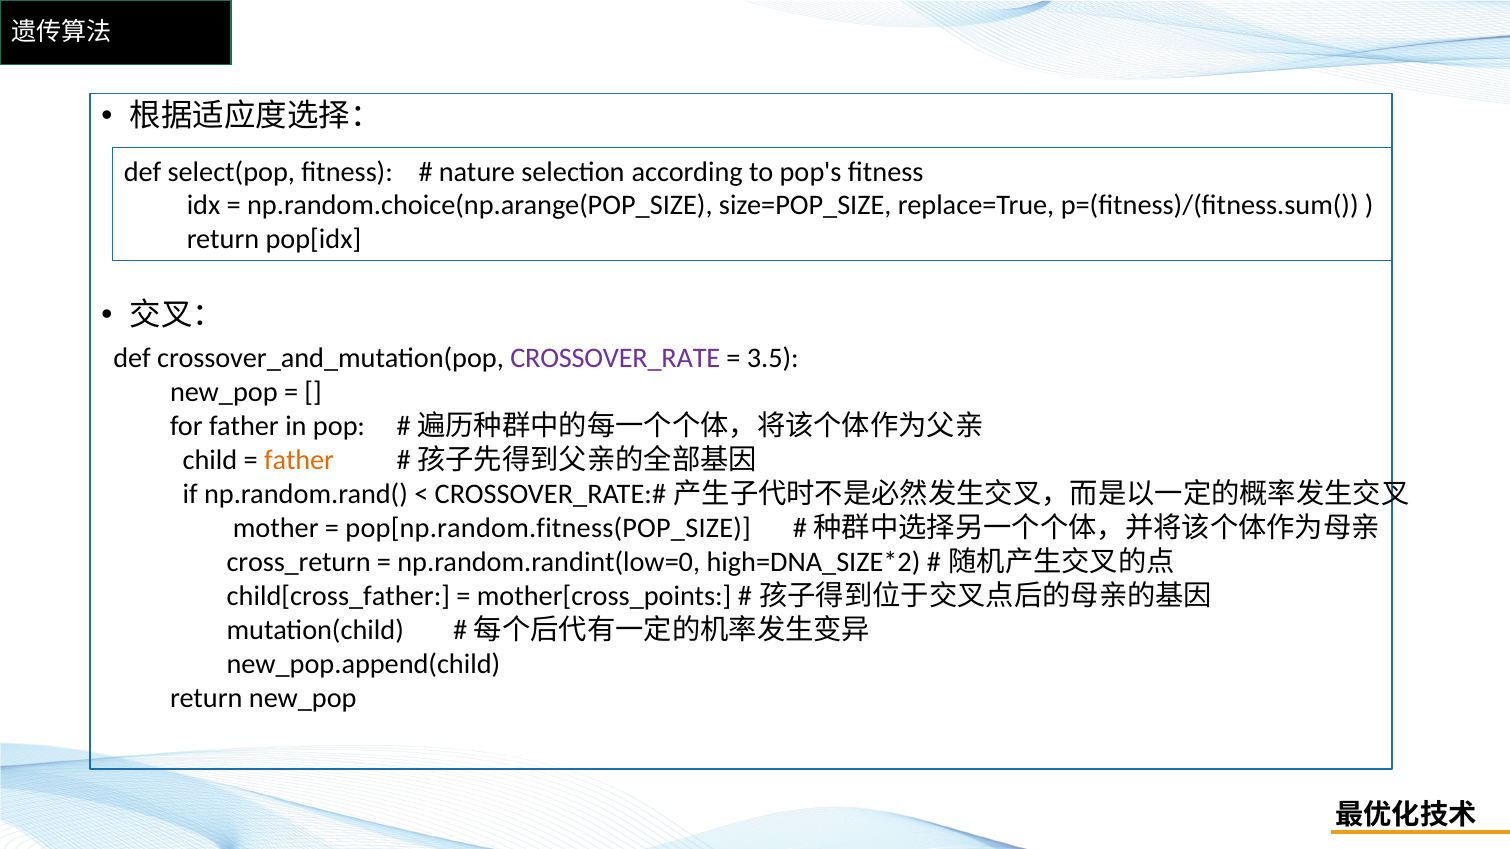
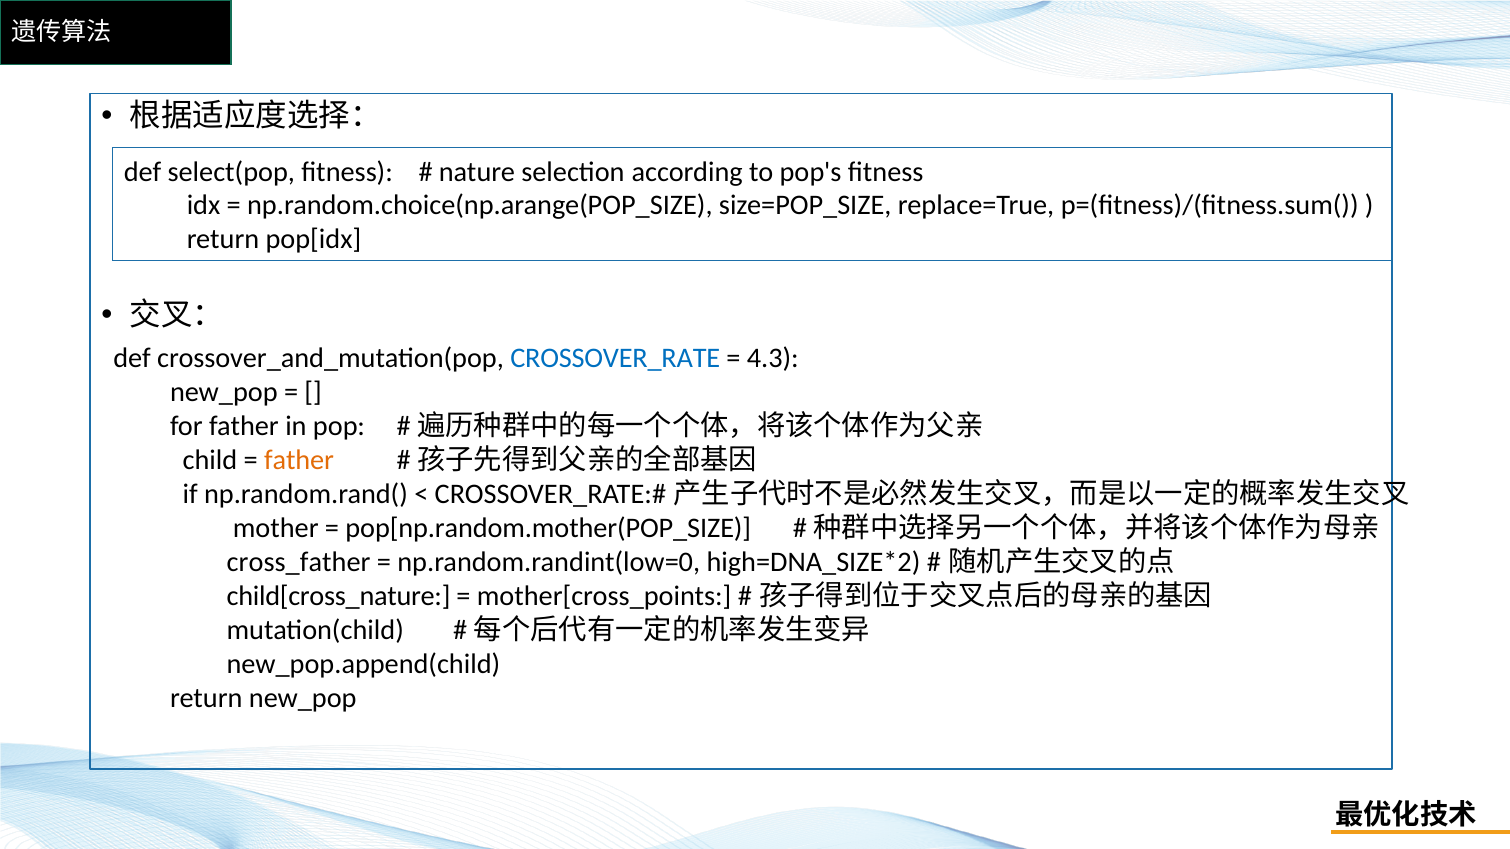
CROSSOVER_RATE colour: purple -> blue
3.5: 3.5 -> 4.3
pop[np.random.fitness(POP_SIZE: pop[np.random.fitness(POP_SIZE -> pop[np.random.mother(POP_SIZE
cross_return: cross_return -> cross_father
child[cross_father: child[cross_father -> child[cross_nature
